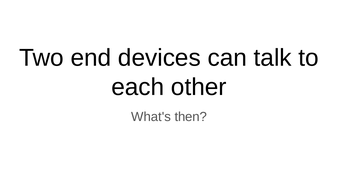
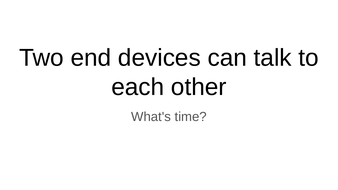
then: then -> time
